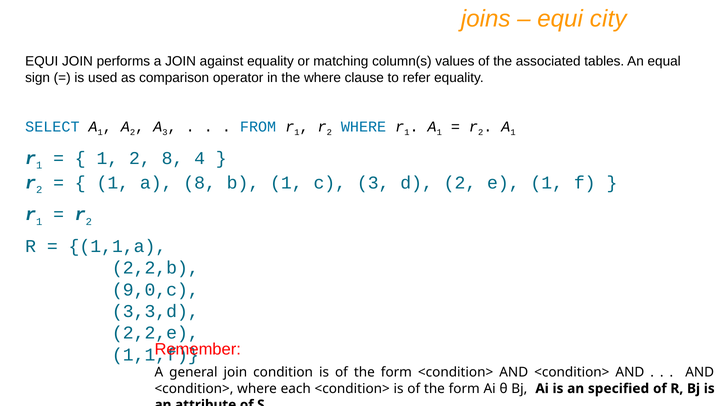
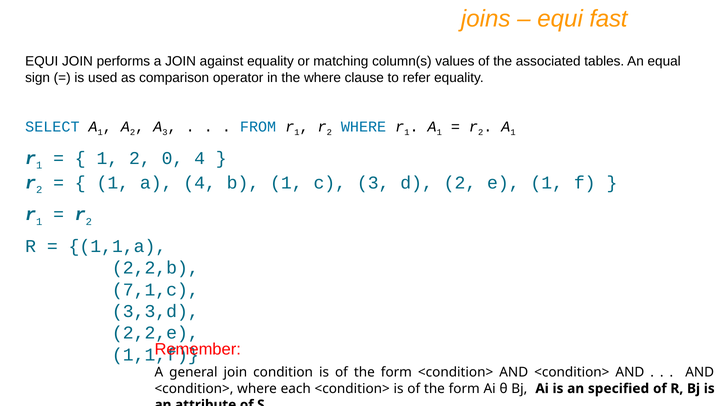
city: city -> fast
2 8: 8 -> 0
a 8: 8 -> 4
9,0,c: 9,0,c -> 7,1,c
